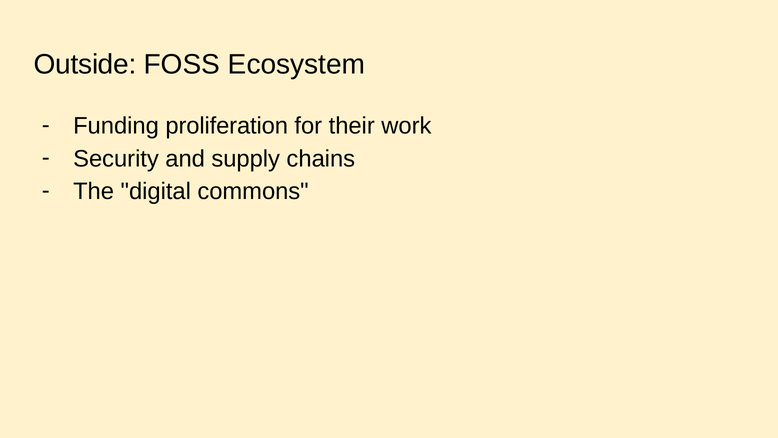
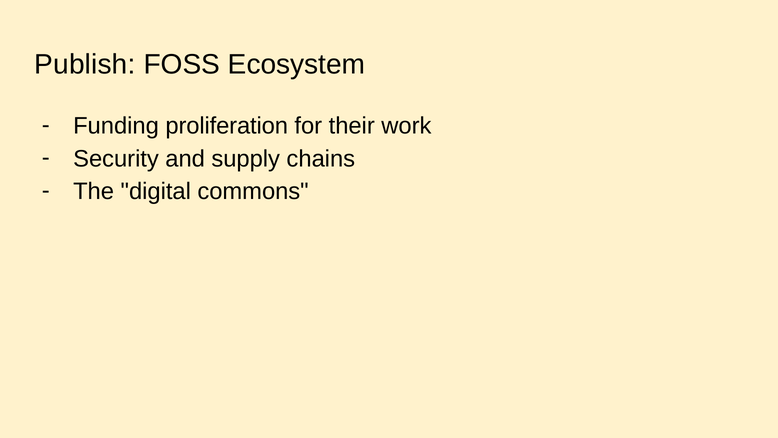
Outside: Outside -> Publish
